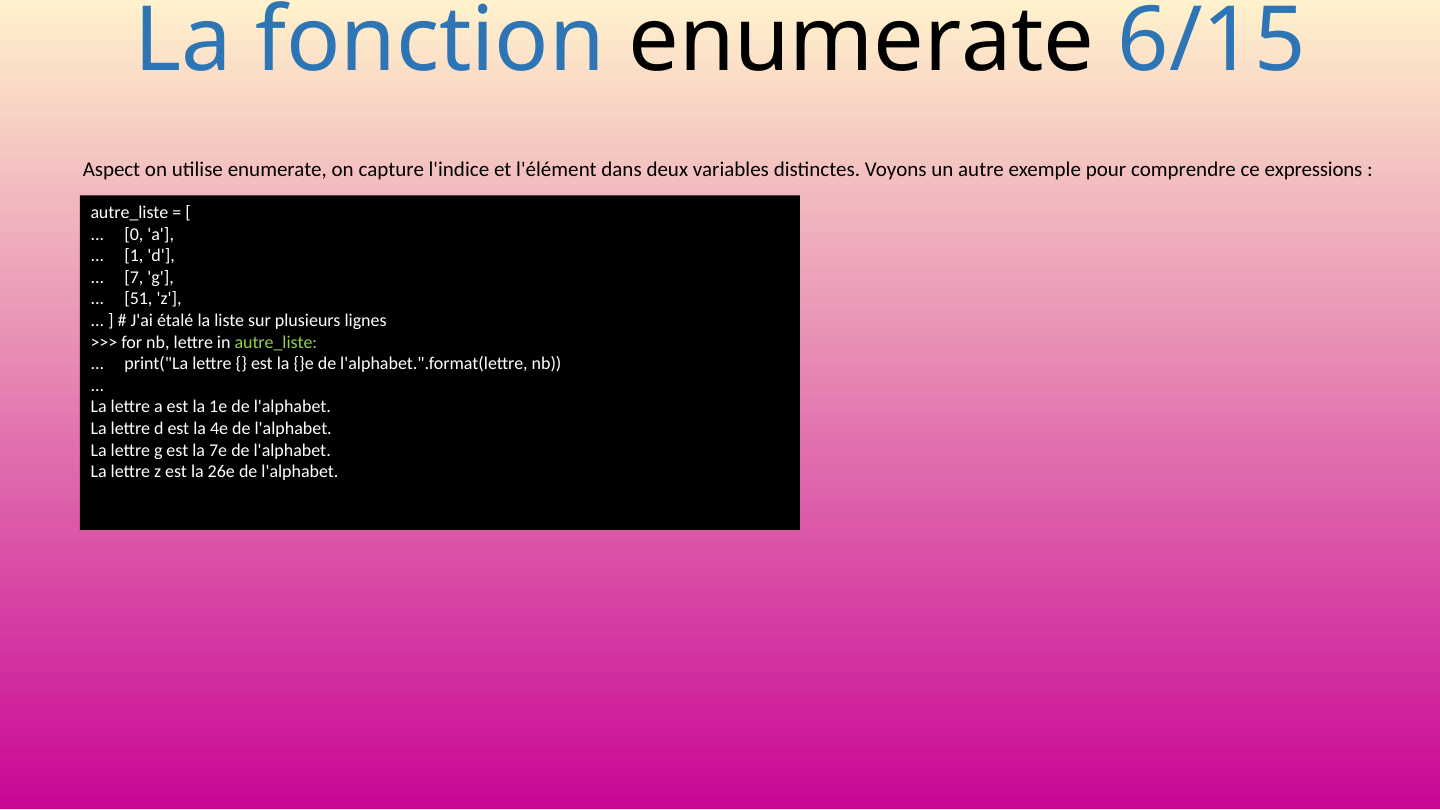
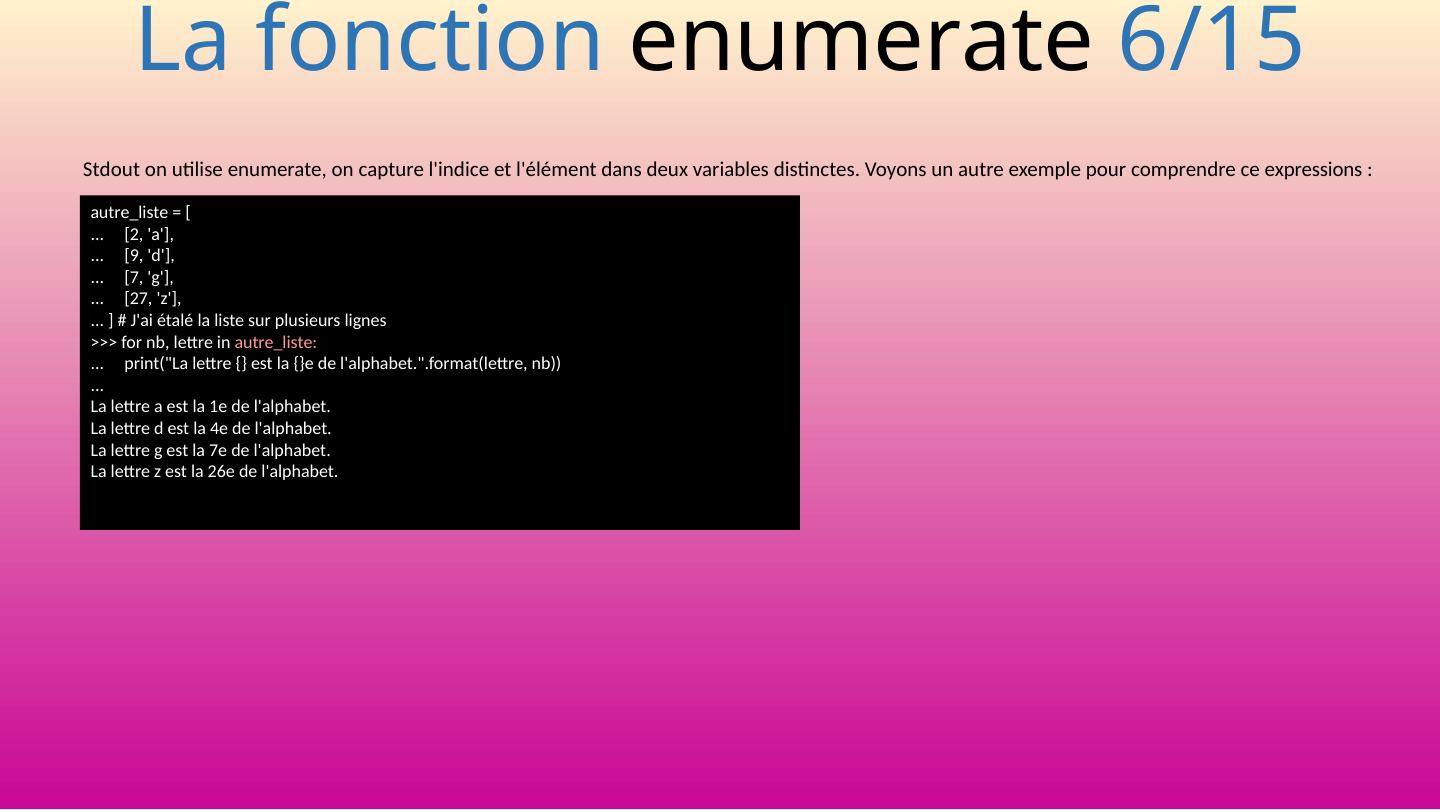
Aspect: Aspect -> Stdout
0: 0 -> 2
1: 1 -> 9
51: 51 -> 27
autre_liste at (276, 342) colour: light green -> pink
